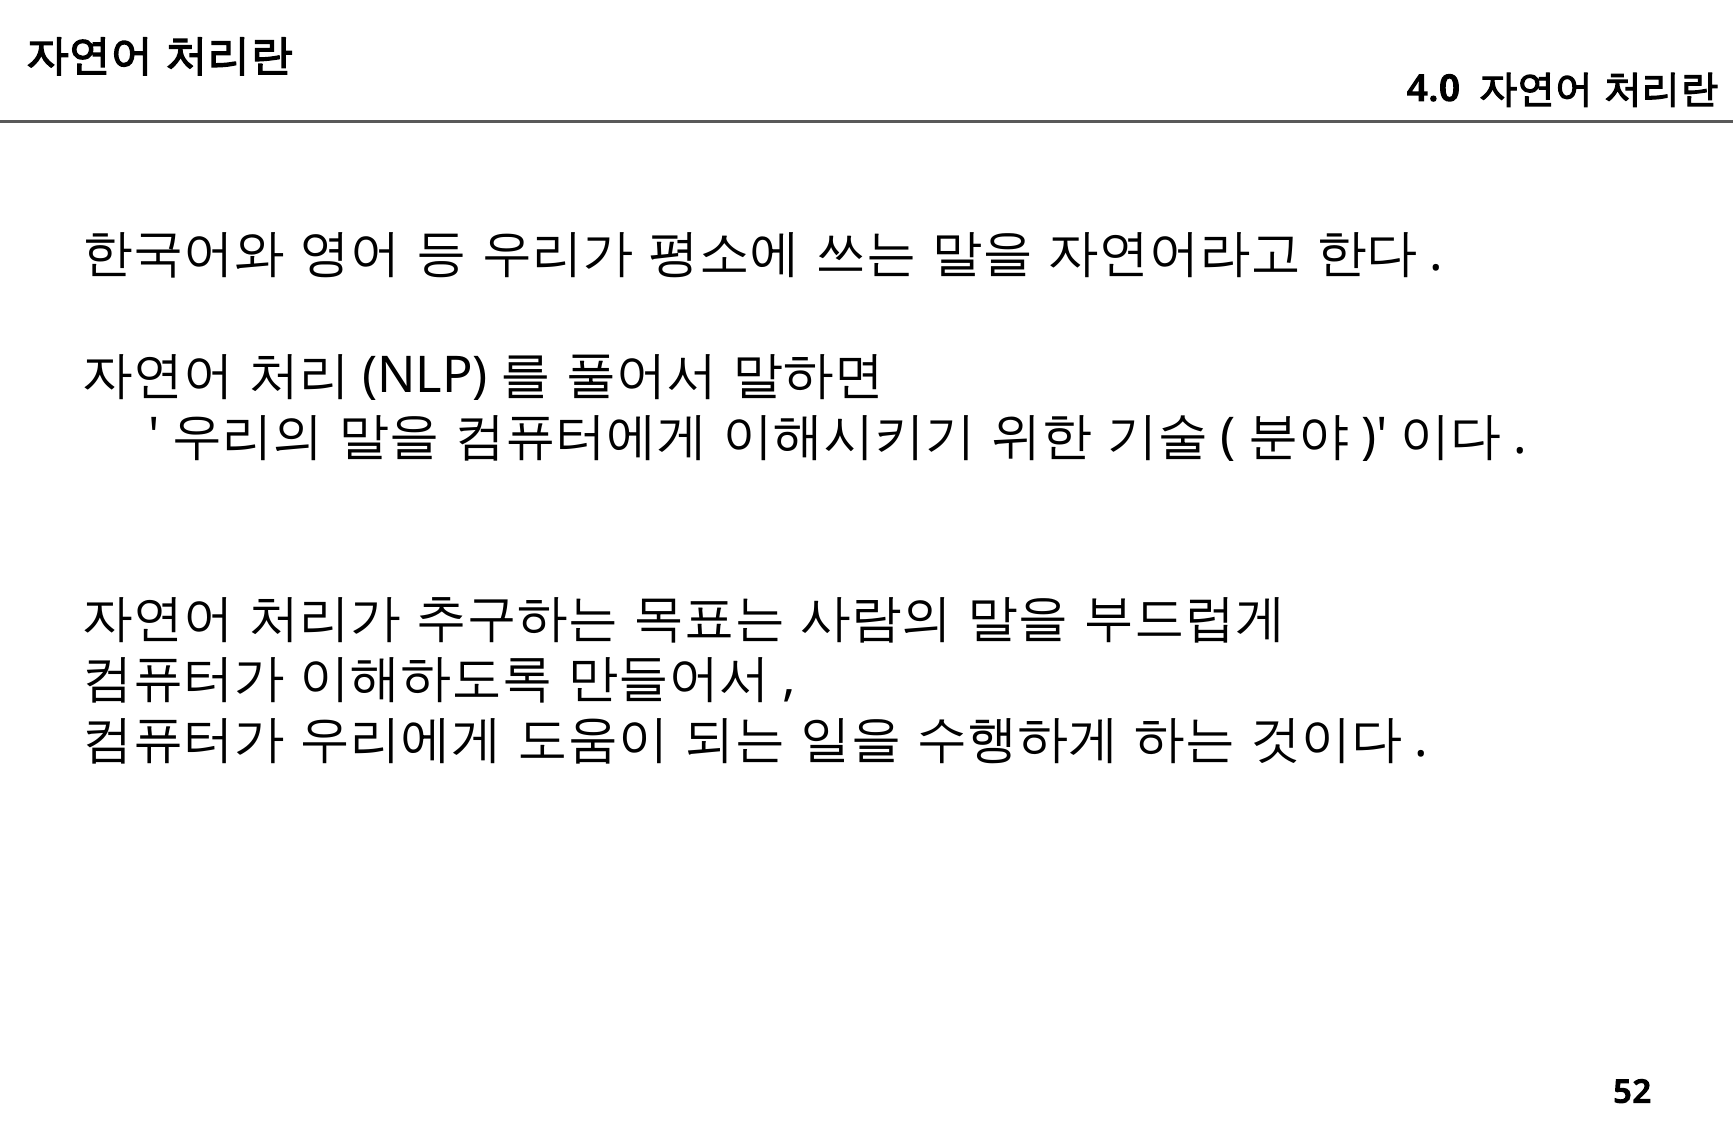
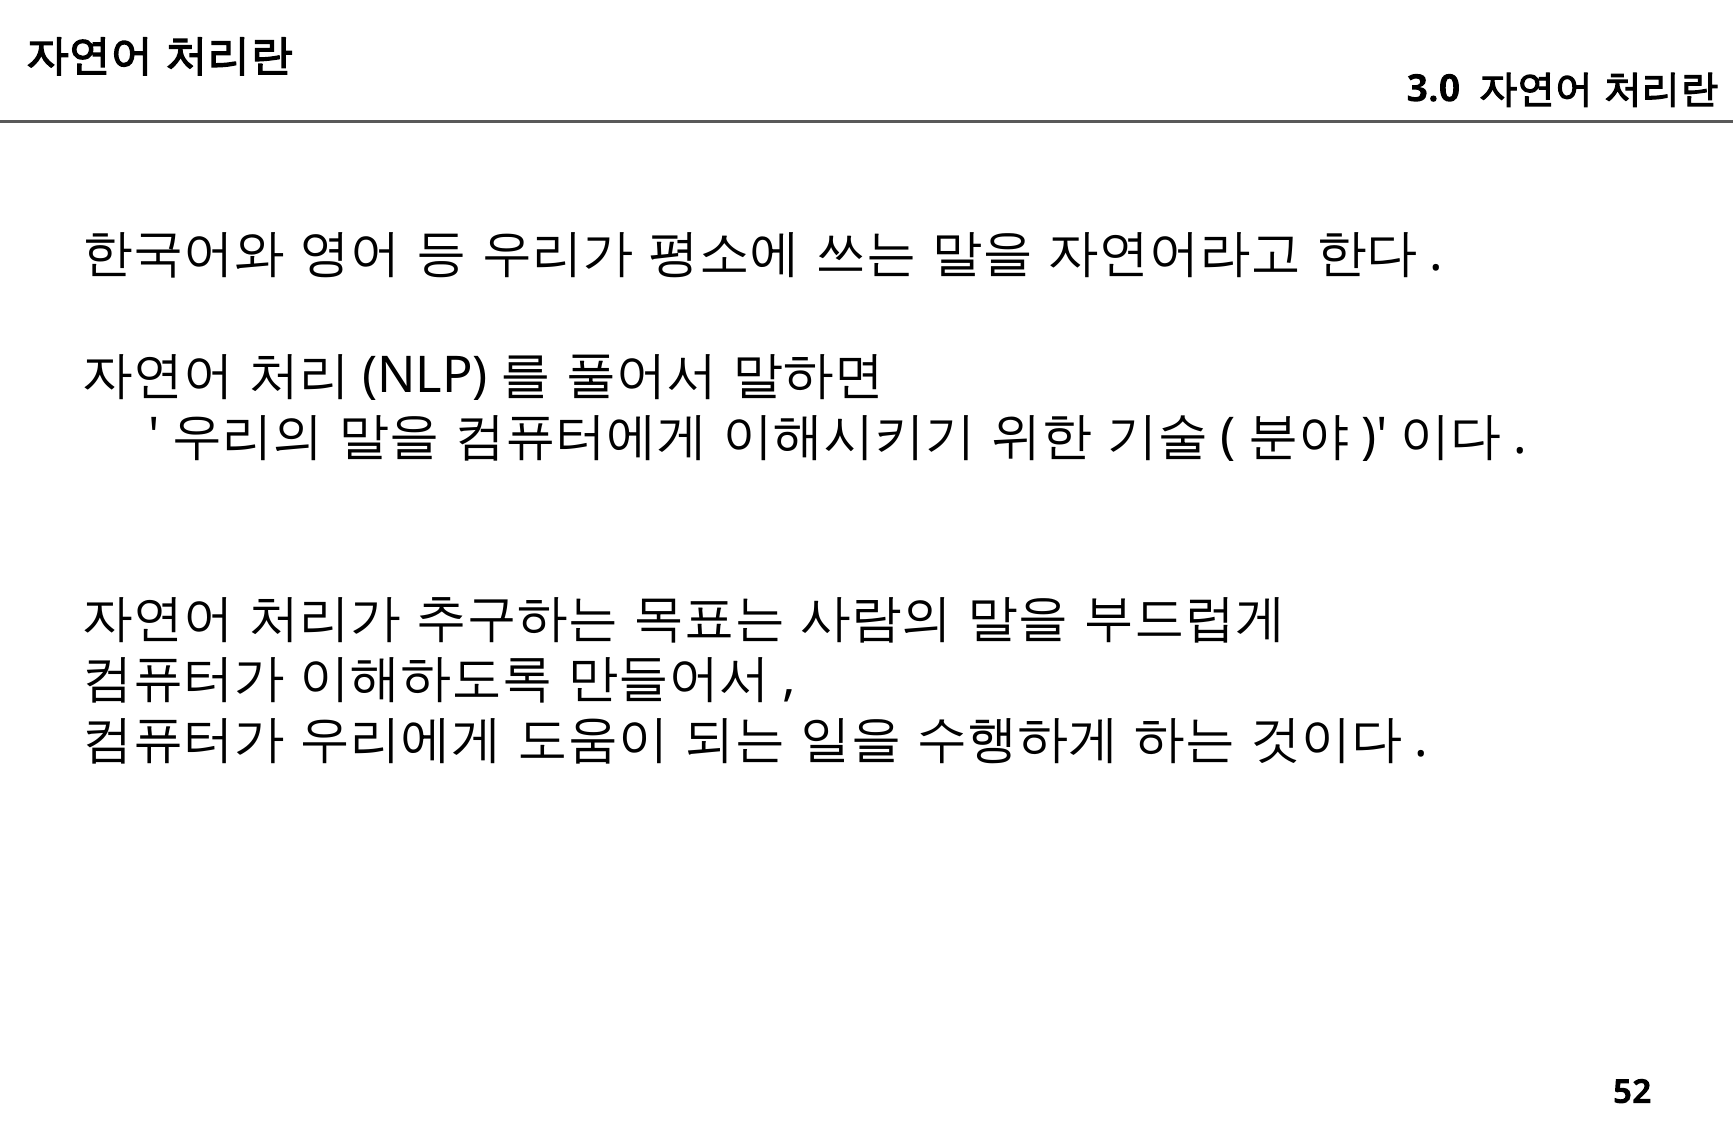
4.0: 4.0 -> 3.0
